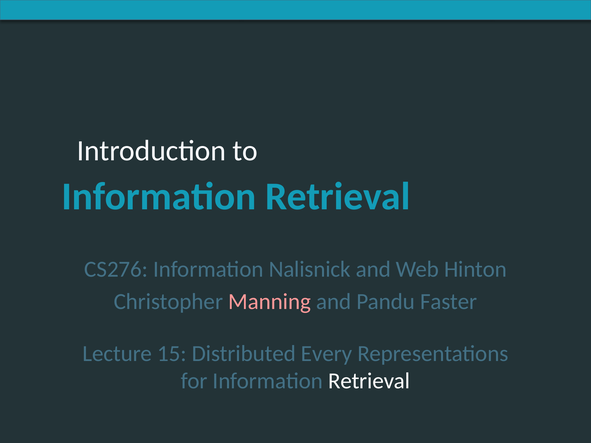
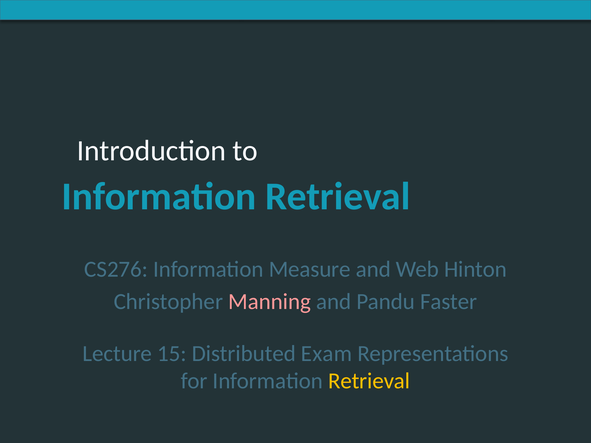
Nalisnick: Nalisnick -> Measure
Every: Every -> Exam
Retrieval at (369, 381) colour: white -> yellow
